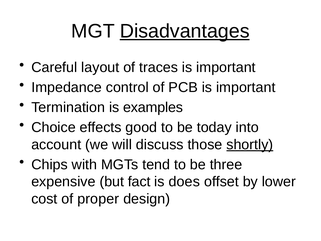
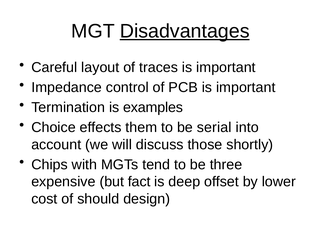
good: good -> them
today: today -> serial
shortly underline: present -> none
does: does -> deep
proper: proper -> should
